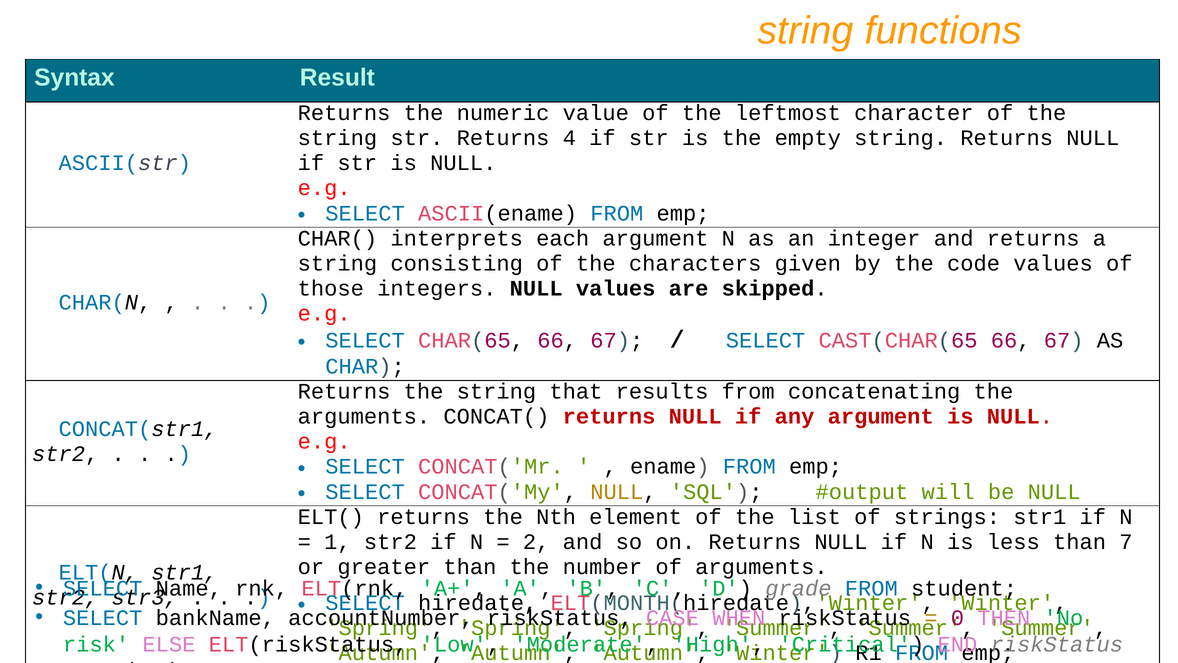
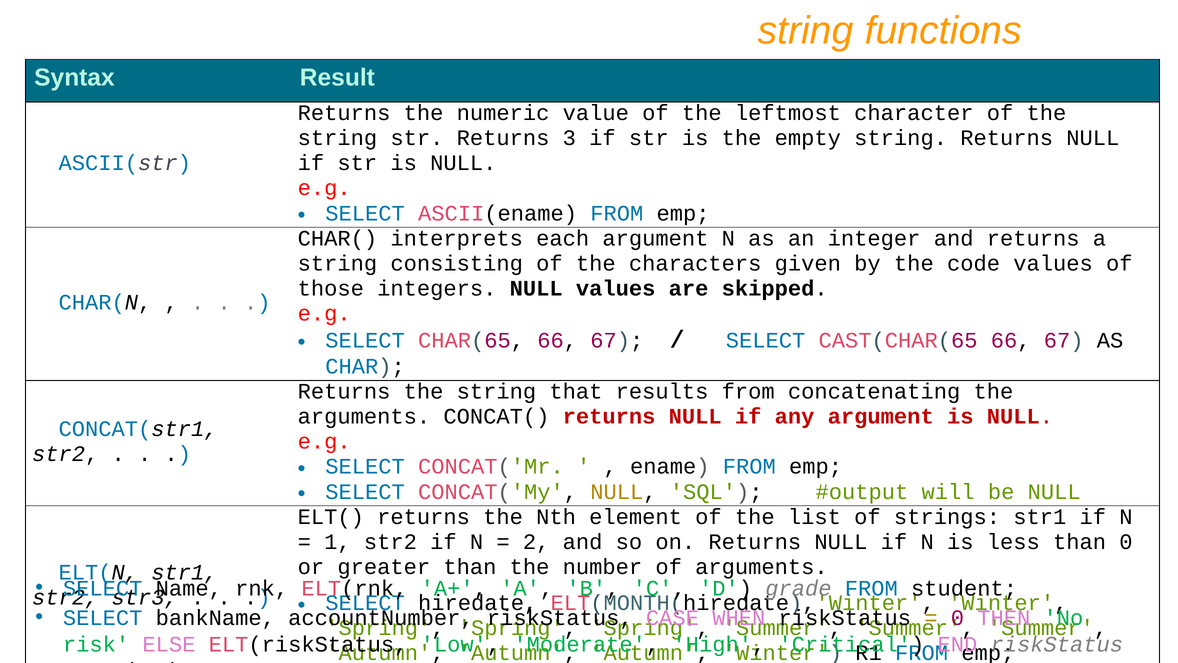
4: 4 -> 3
than 7: 7 -> 0
